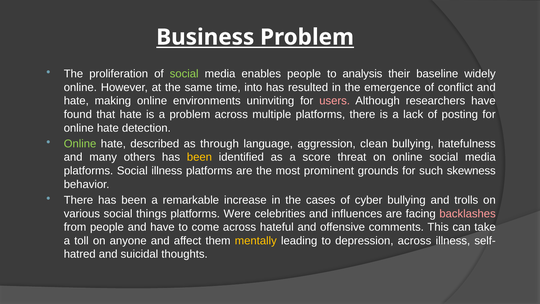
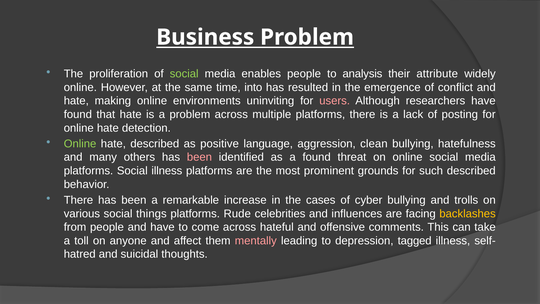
baseline: baseline -> attribute
through: through -> positive
been at (199, 157) colour: yellow -> pink
a score: score -> found
such skewness: skewness -> described
Were: Were -> Rude
backlashes colour: pink -> yellow
mentally colour: yellow -> pink
depression across: across -> tagged
